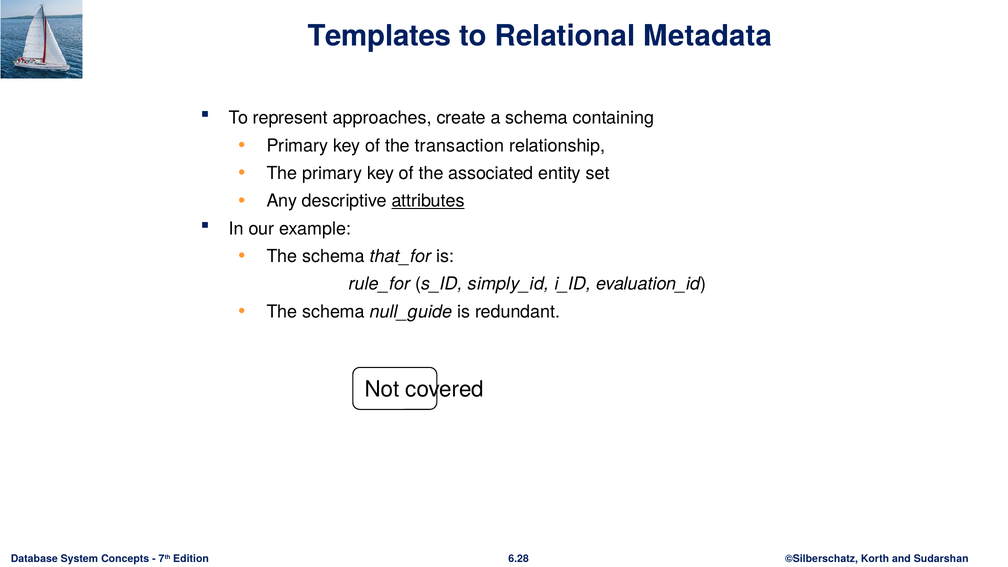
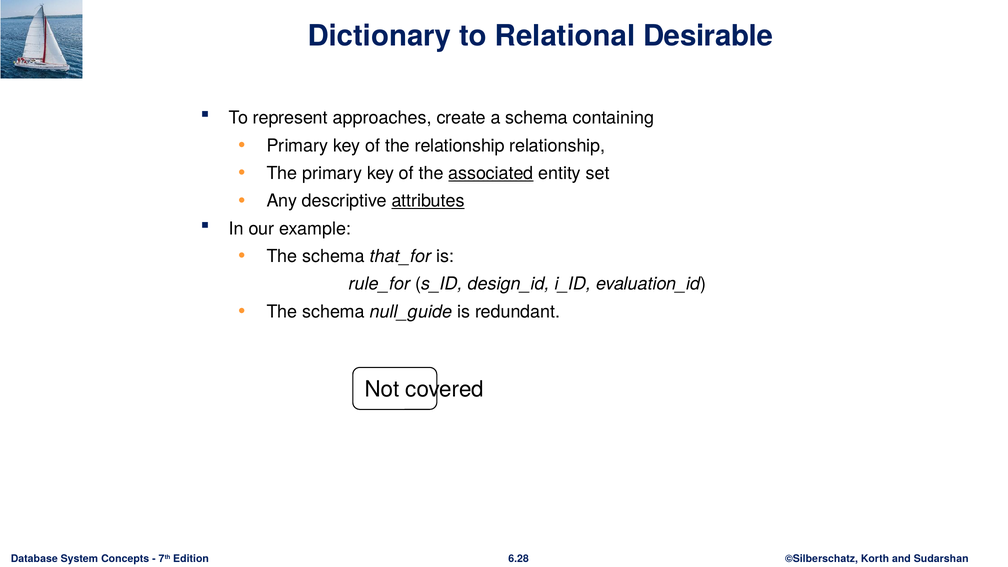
Templates: Templates -> Dictionary
Metadata: Metadata -> Desirable
the transaction: transaction -> relationship
associated underline: none -> present
simply_id: simply_id -> design_id
